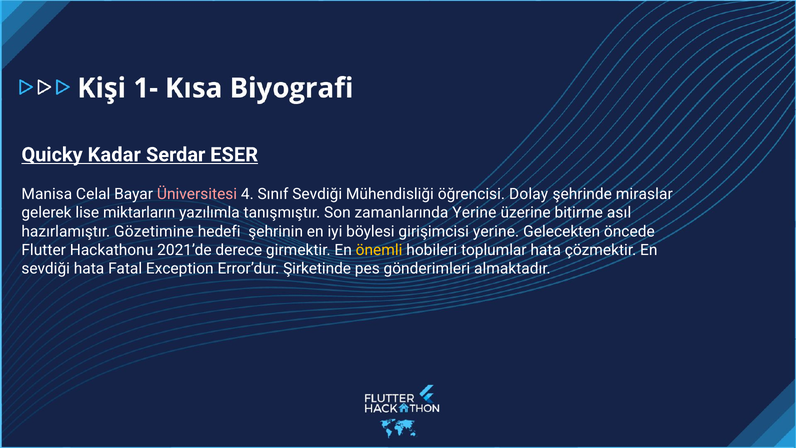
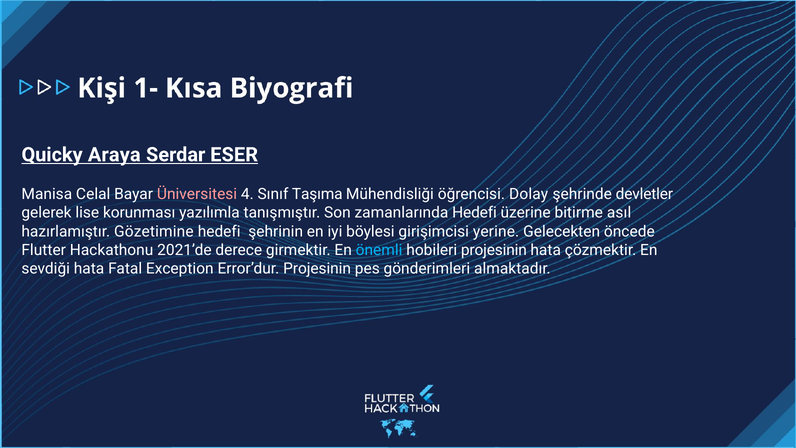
Kadar: Kadar -> Araya
Sınıf Sevdiği: Sevdiği -> Taşıma
miraslar: miraslar -> devletler
miktarların: miktarların -> korunması
zamanlarında Yerine: Yerine -> Hedefi
önemli colour: yellow -> light blue
hobileri toplumlar: toplumlar -> projesinin
Error’dur Şirketinde: Şirketinde -> Projesinin
